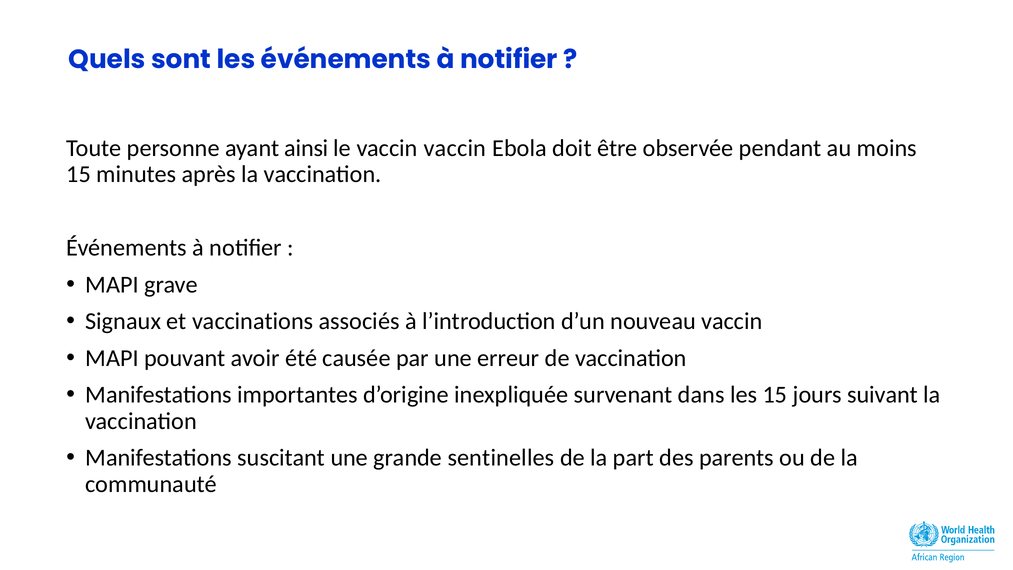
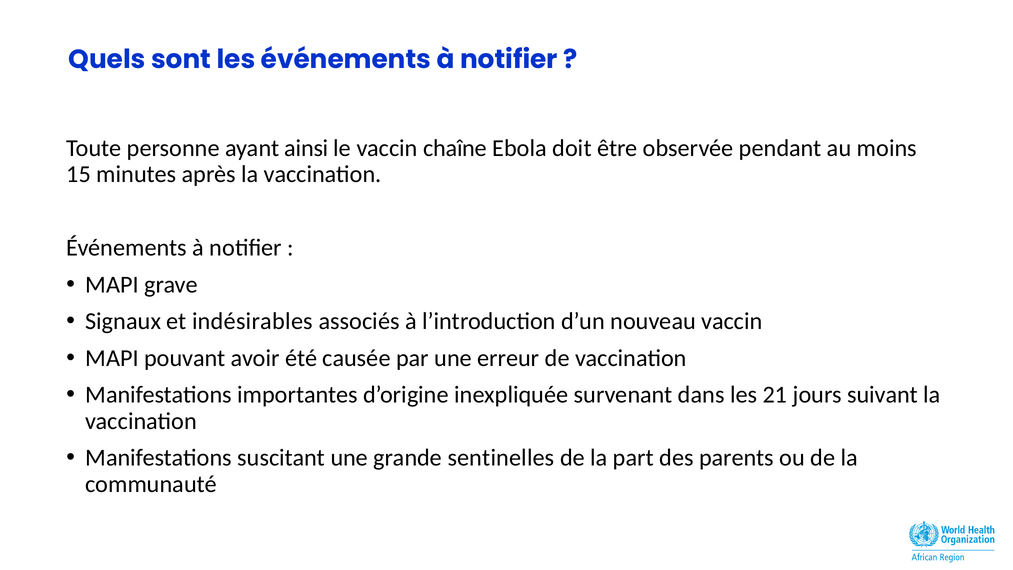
vaccin vaccin: vaccin -> chaîne
vaccinations: vaccinations -> indésirables
les 15: 15 -> 21
